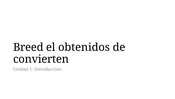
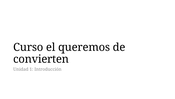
Breed: Breed -> Curso
obtenidos: obtenidos -> queremos
